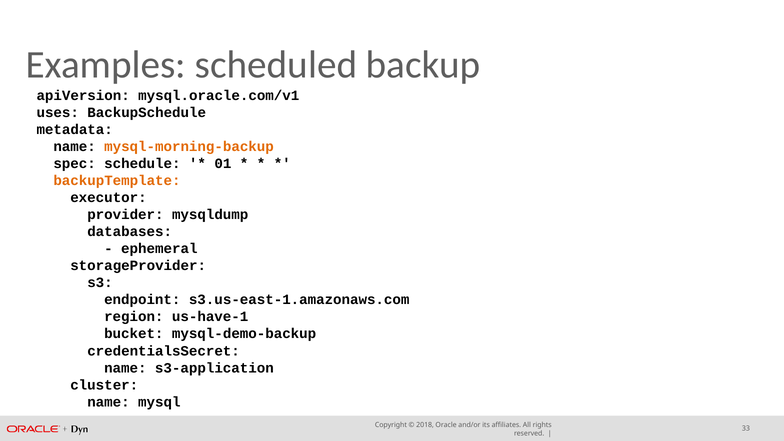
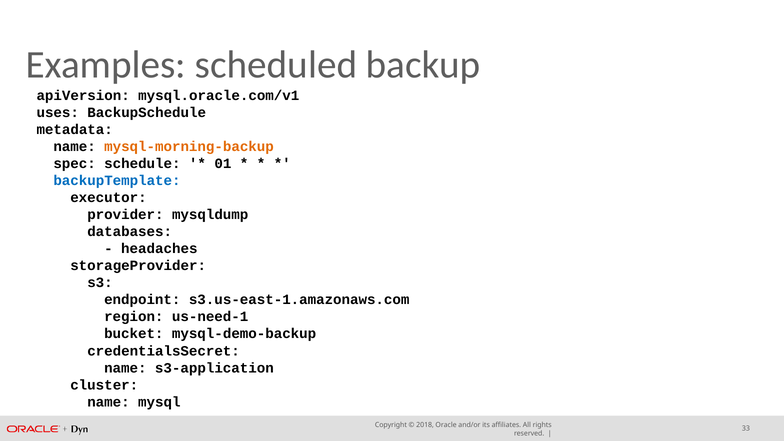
backupTemplate colour: orange -> blue
ephemeral: ephemeral -> headaches
us-have-1: us-have-1 -> us-need-1
